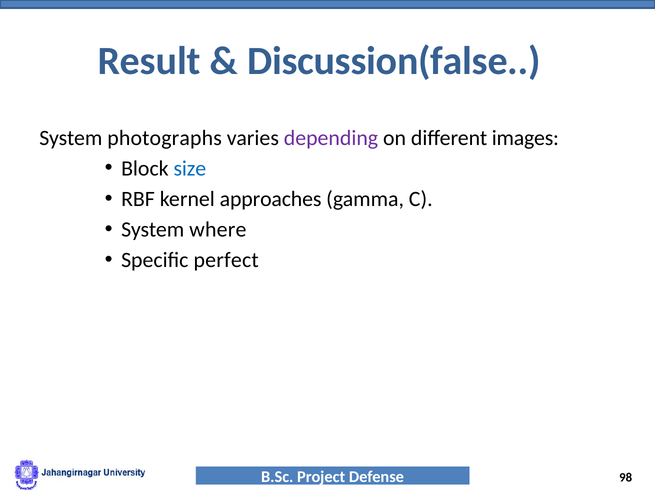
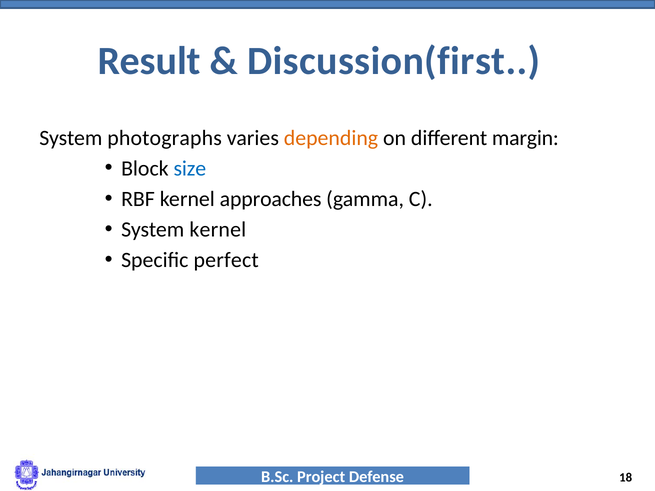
Discussion(false: Discussion(false -> Discussion(first
depending colour: purple -> orange
images: images -> margin
System where: where -> kernel
98: 98 -> 18
